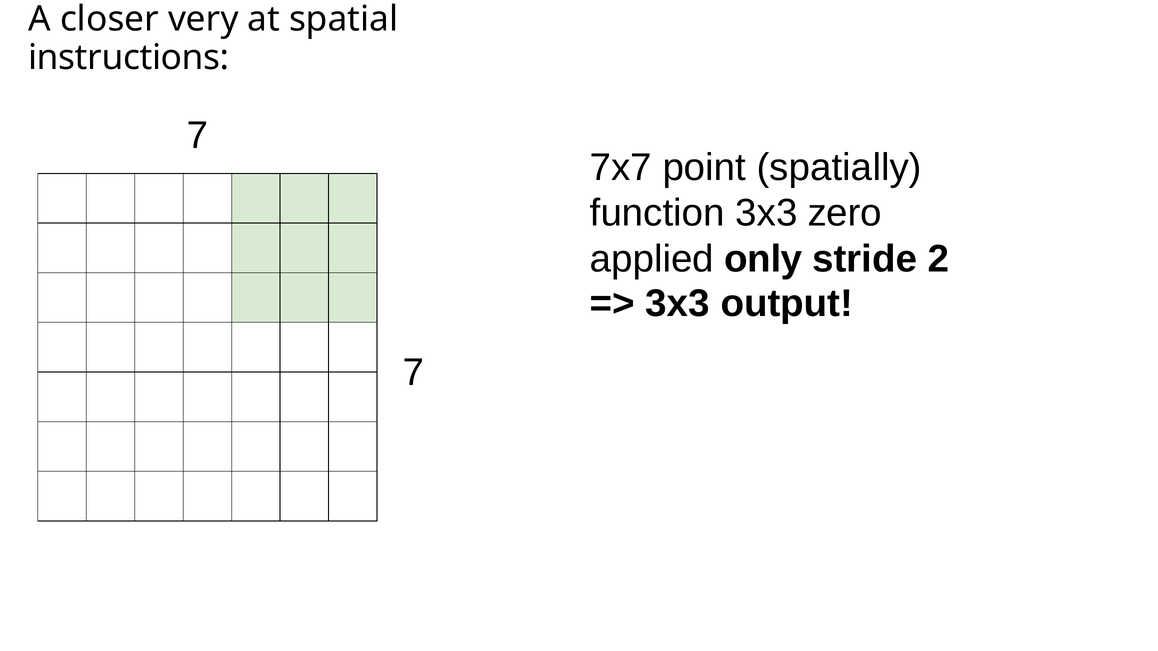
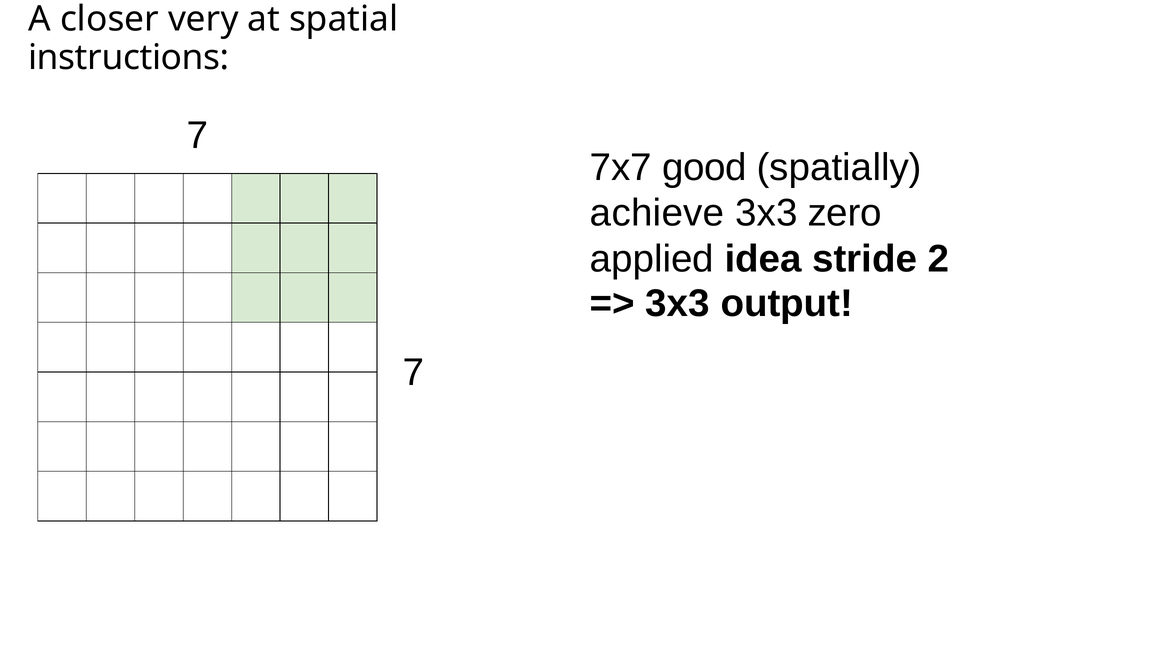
point: point -> good
function: function -> achieve
only: only -> idea
